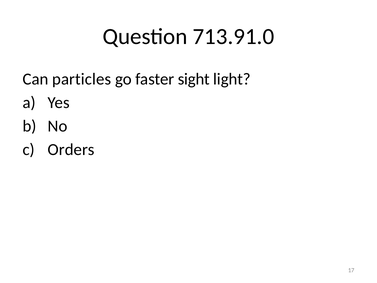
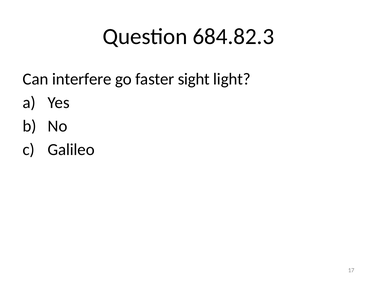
713.91.0: 713.91.0 -> 684.82.3
particles: particles -> interfere
Orders: Orders -> Galileo
